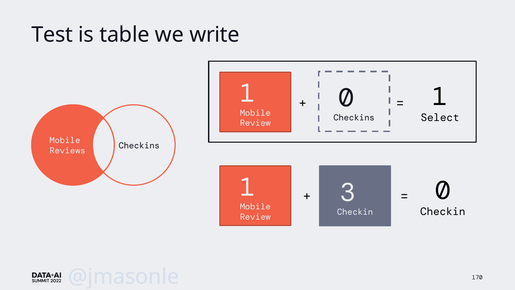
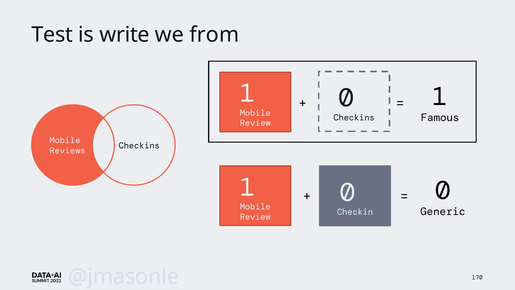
table: table -> write
write: write -> from
Select: Select -> Famous
3 at (347, 192): 3 -> 0
Checkin at (443, 212): Checkin -> Generic
